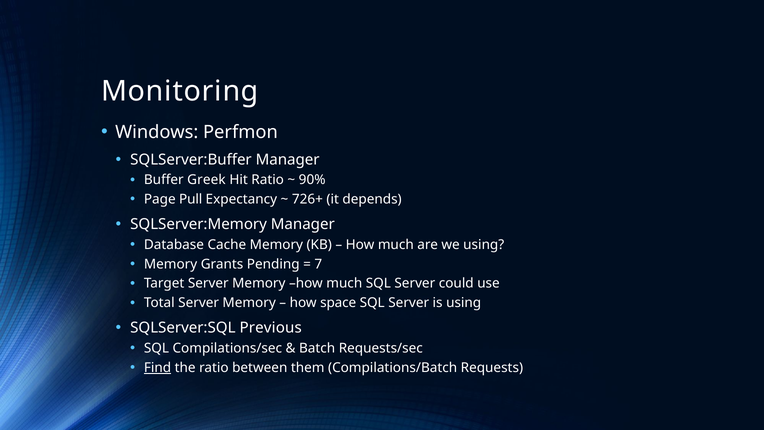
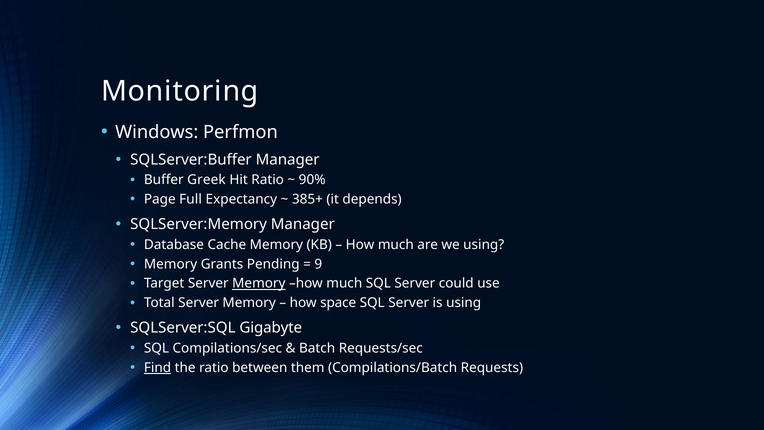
Pull: Pull -> Full
726+: 726+ -> 385+
7: 7 -> 9
Memory at (259, 283) underline: none -> present
Previous: Previous -> Gigabyte
